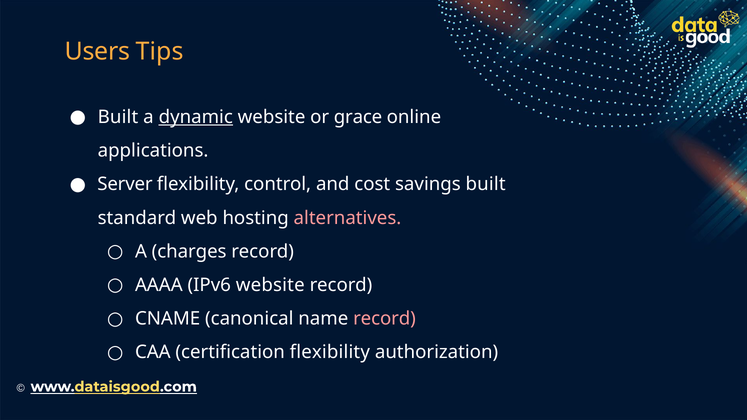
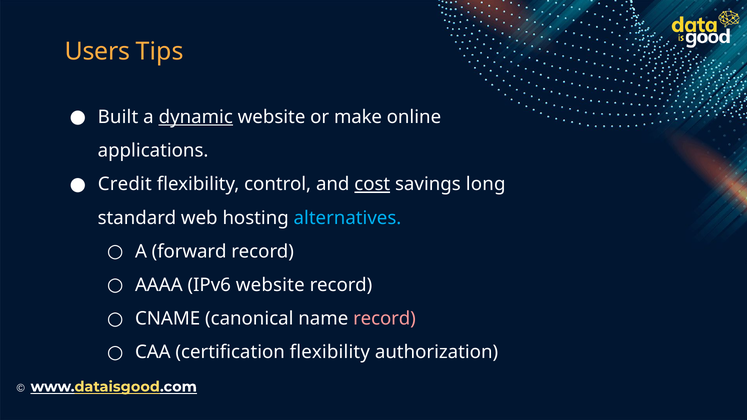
grace: grace -> make
Server: Server -> Credit
cost underline: none -> present
savings built: built -> long
alternatives colour: pink -> light blue
charges: charges -> forward
